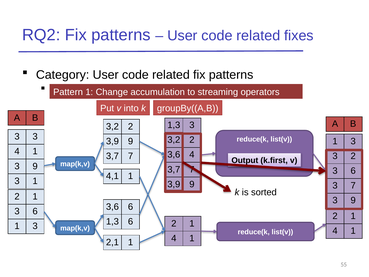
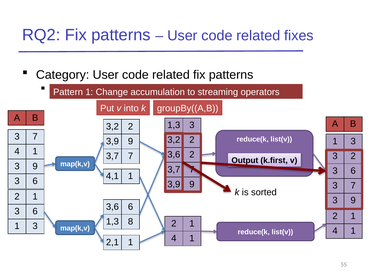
3 at (35, 137): 3 -> 7
3,6 4: 4 -> 2
1 at (35, 181): 1 -> 6
1,3 6: 6 -> 8
